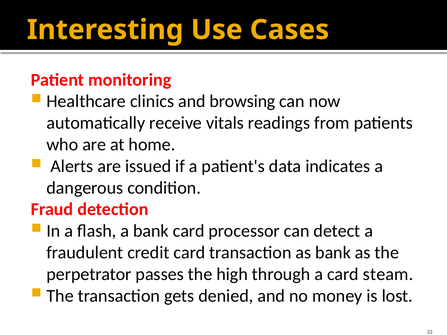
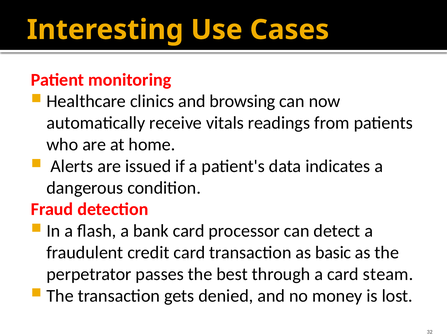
as bank: bank -> basic
high: high -> best
